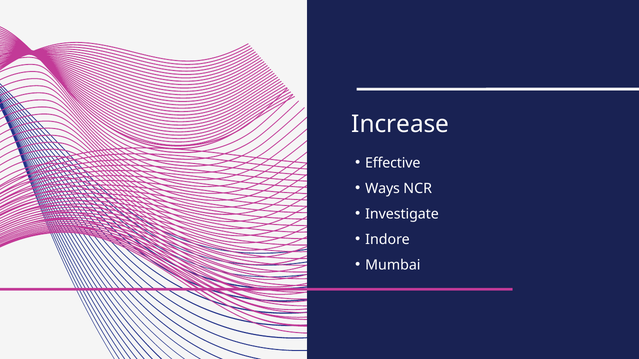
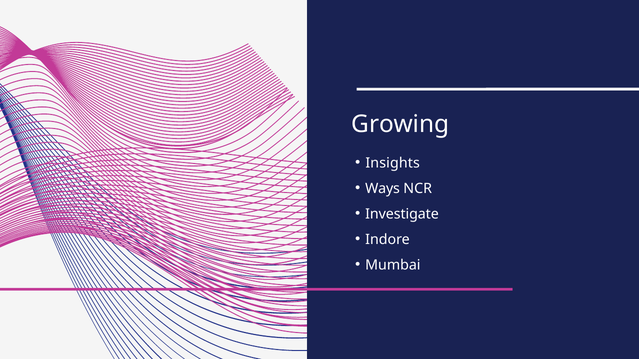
Increase: Increase -> Growing
Effective: Effective -> Insights
